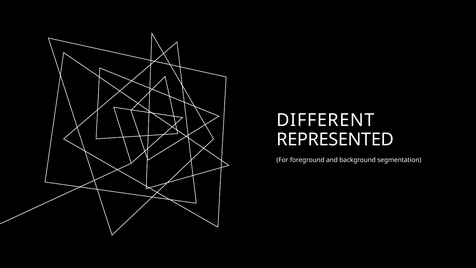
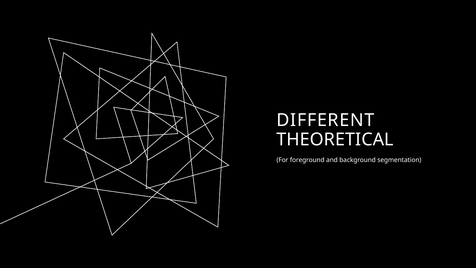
REPRESENTED: REPRESENTED -> THEORETICAL
